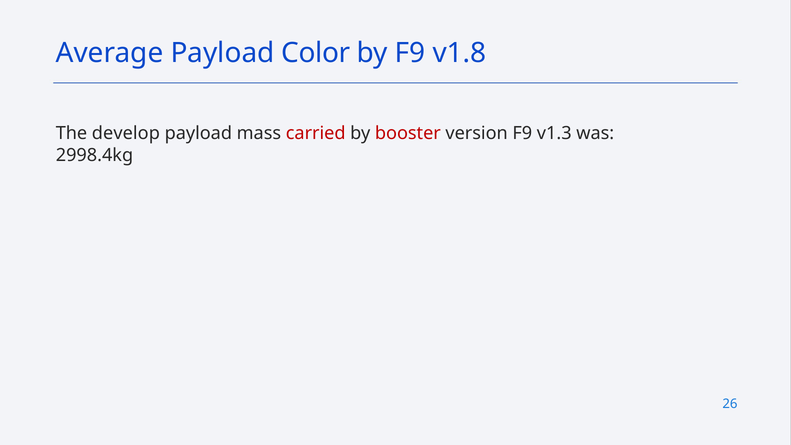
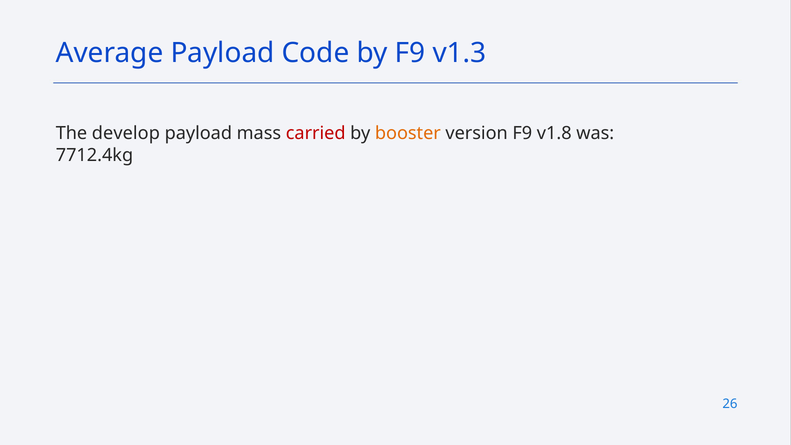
Color: Color -> Code
v1.8: v1.8 -> v1.3
booster colour: red -> orange
v1.3: v1.3 -> v1.8
2998.4kg: 2998.4kg -> 7712.4kg
